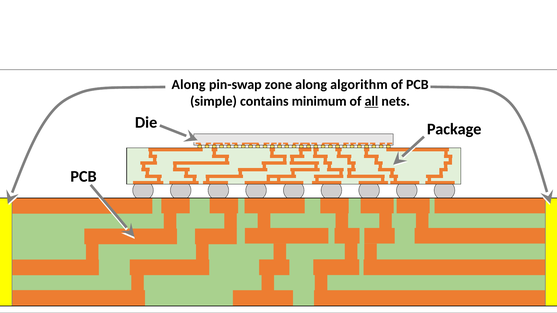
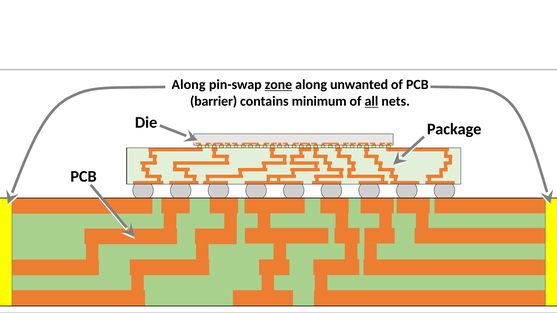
zone underline: none -> present
algorithm: algorithm -> unwanted
simple: simple -> barrier
